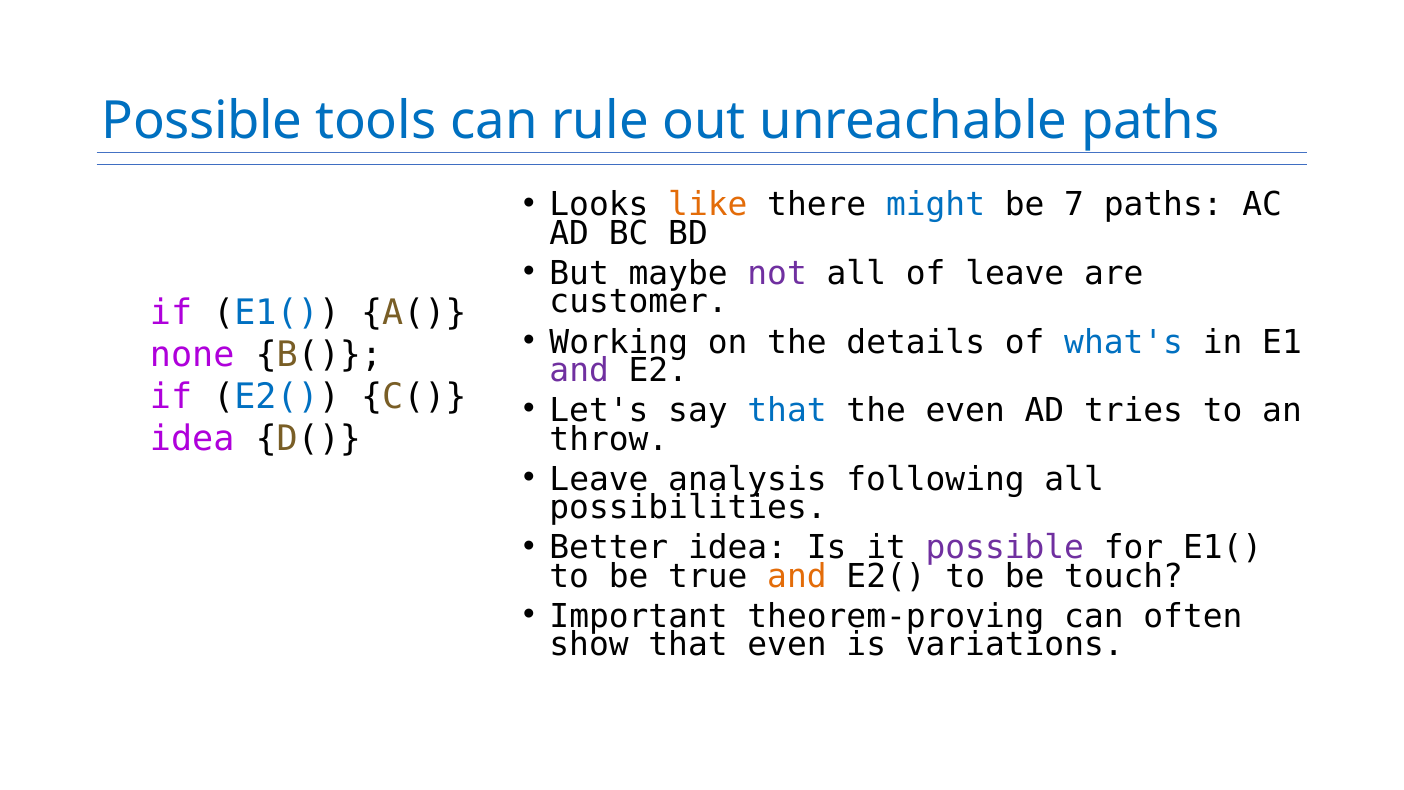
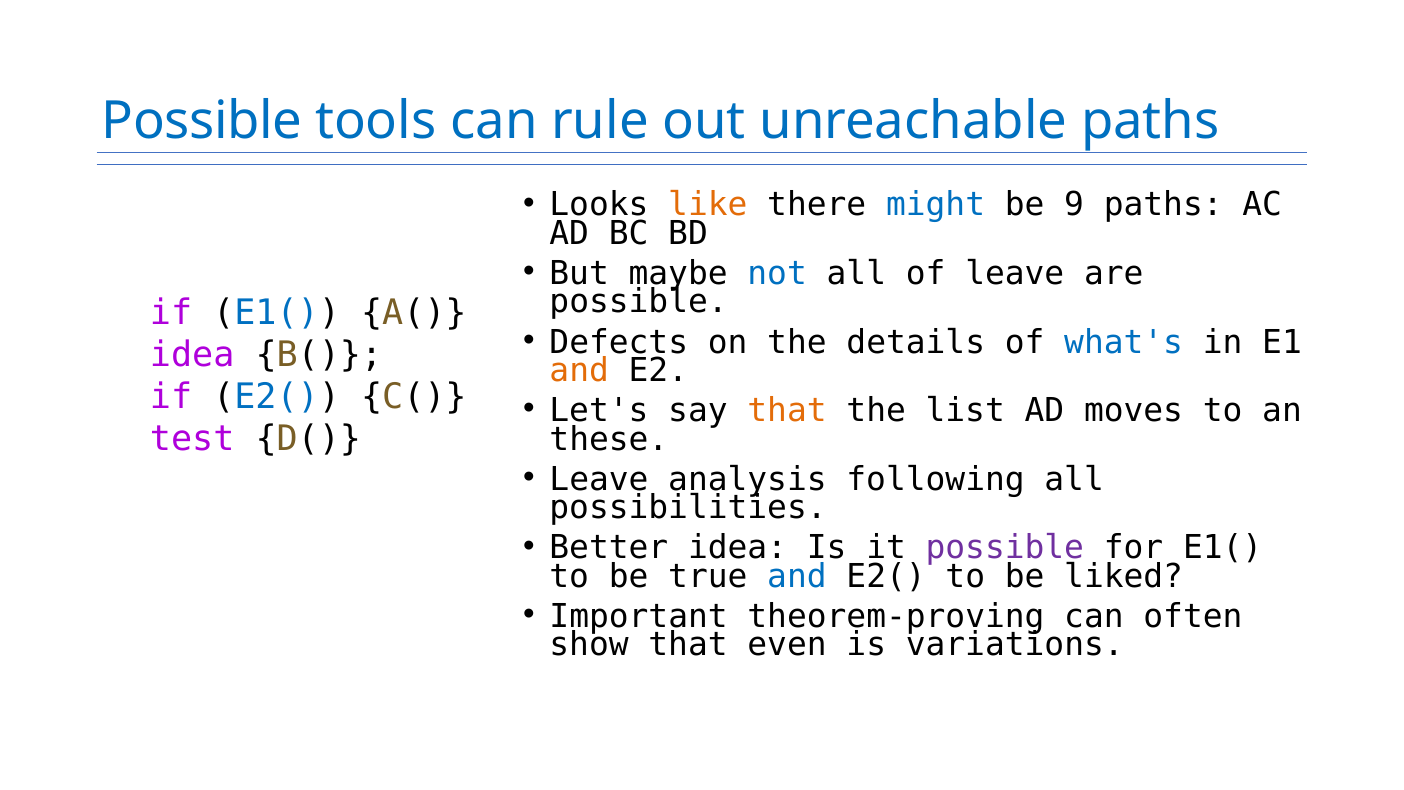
7: 7 -> 9
not colour: purple -> blue
customer at (639, 302): customer -> possible
Working: Working -> Defects
none at (192, 355): none -> idea
and at (579, 371) colour: purple -> orange
that at (787, 411) colour: blue -> orange
the even: even -> list
tries: tries -> moves
idea at (192, 439): idea -> test
throw: throw -> these
and at (797, 576) colour: orange -> blue
touch: touch -> liked
